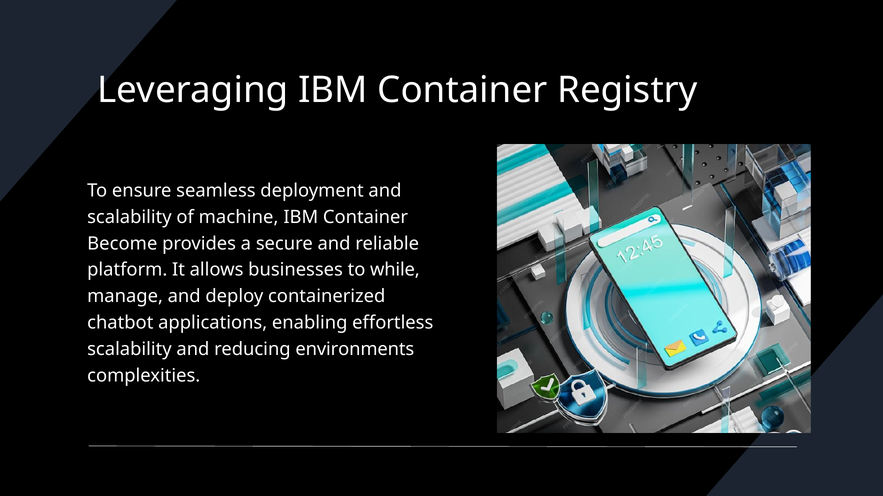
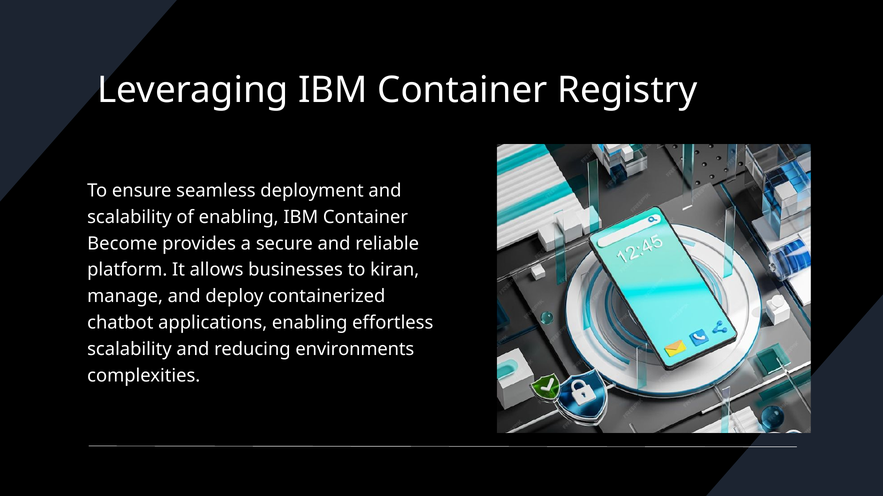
of machine: machine -> enabling
while: while -> kiran
